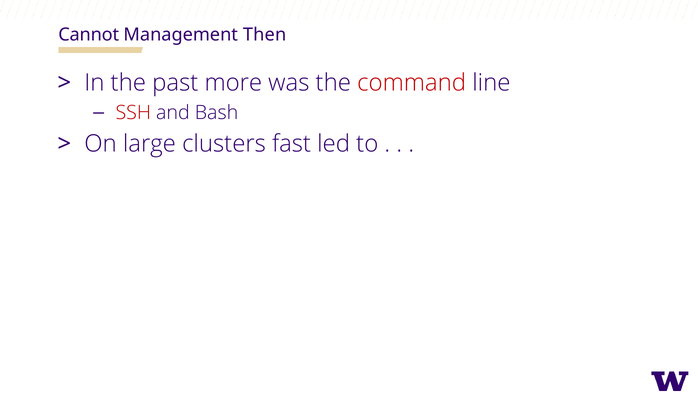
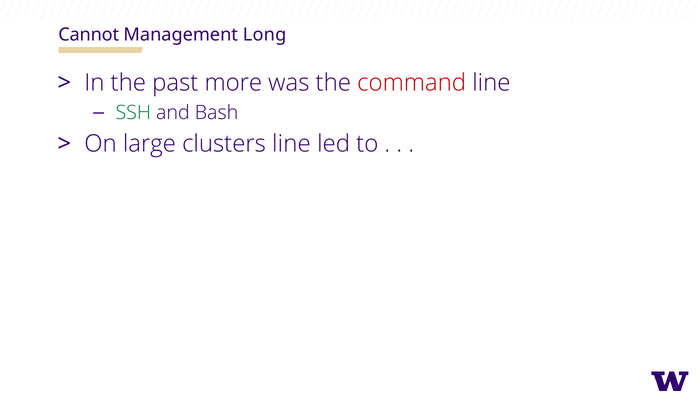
Then: Then -> Long
SSH colour: red -> green
clusters fast: fast -> line
